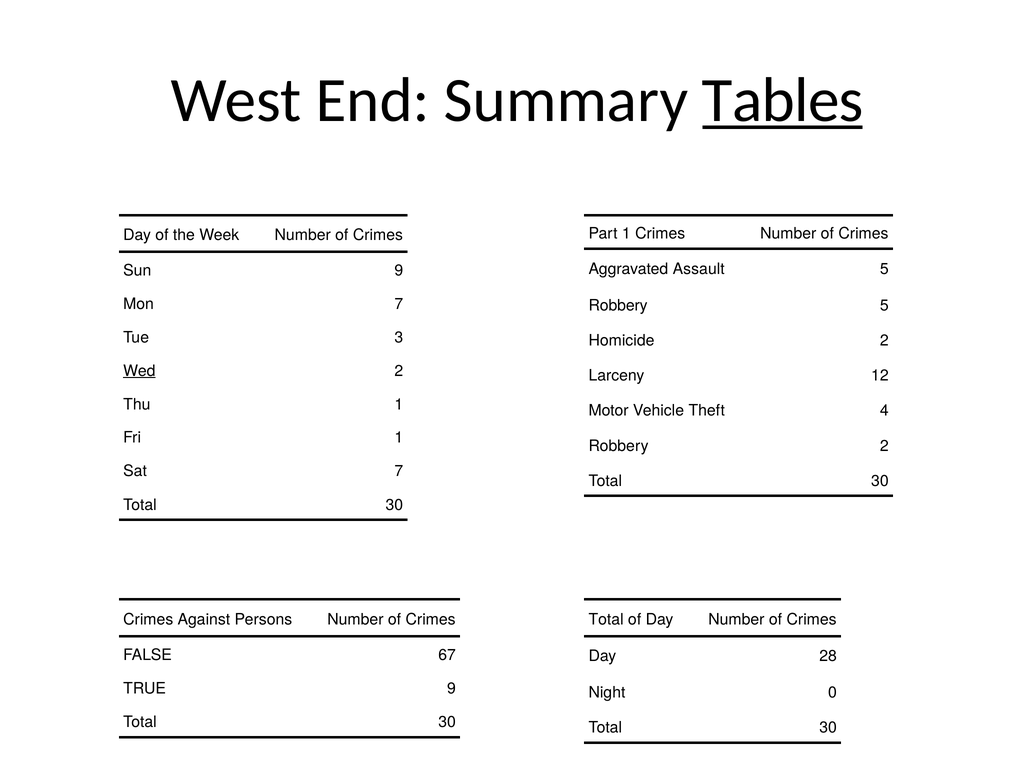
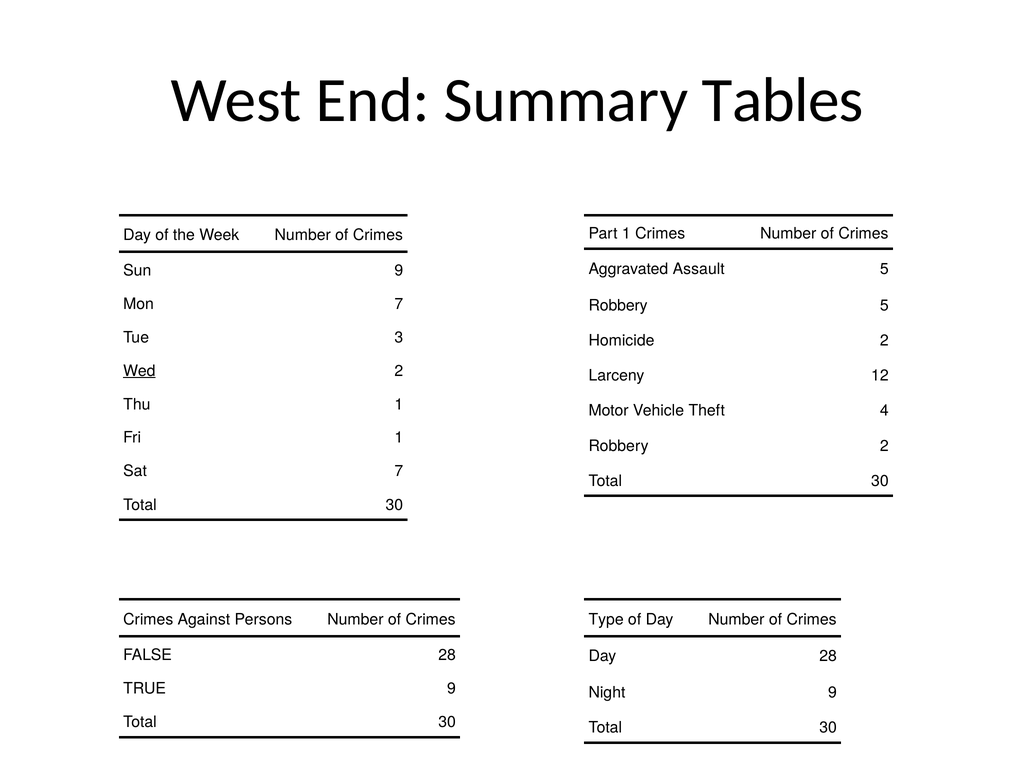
Tables underline: present -> none
Total at (606, 619): Total -> Type
FALSE 67: 67 -> 28
Night 0: 0 -> 9
